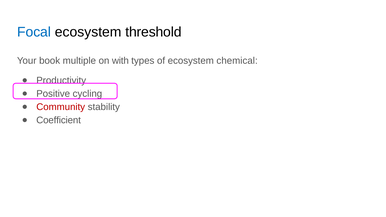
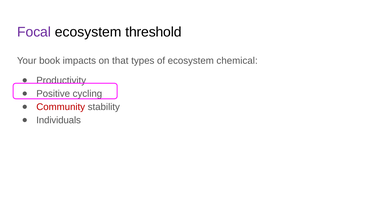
Focal colour: blue -> purple
multiple: multiple -> impacts
with: with -> that
Coefficient: Coefficient -> Individuals
